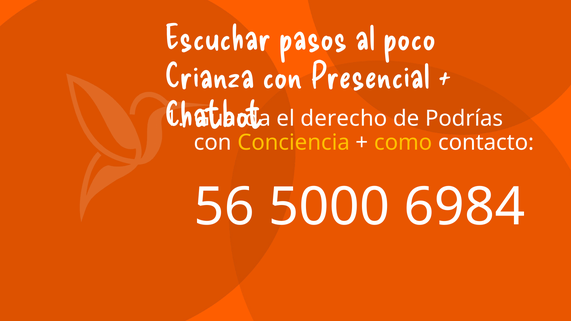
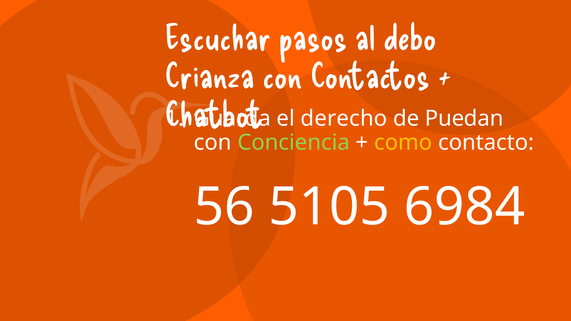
poco: poco -> debo
Presencial: Presencial -> Contactos
Podrías: Podrías -> Puedan
Conciencia colour: yellow -> light green
5000: 5000 -> 5105
